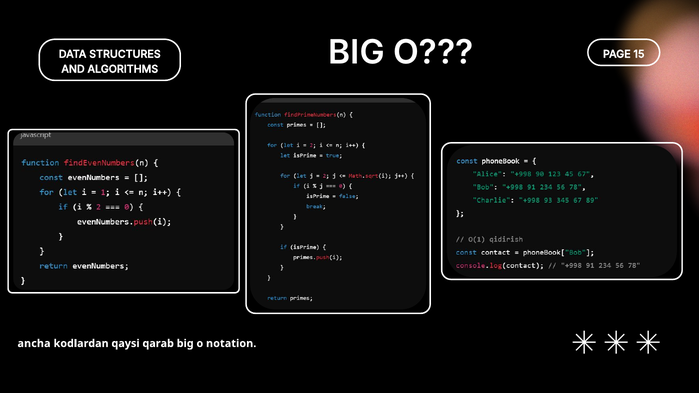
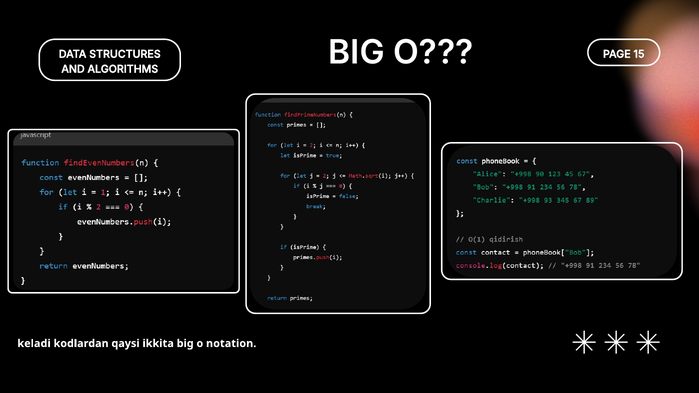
ancha: ancha -> keladi
qarab: qarab -> ikkita
